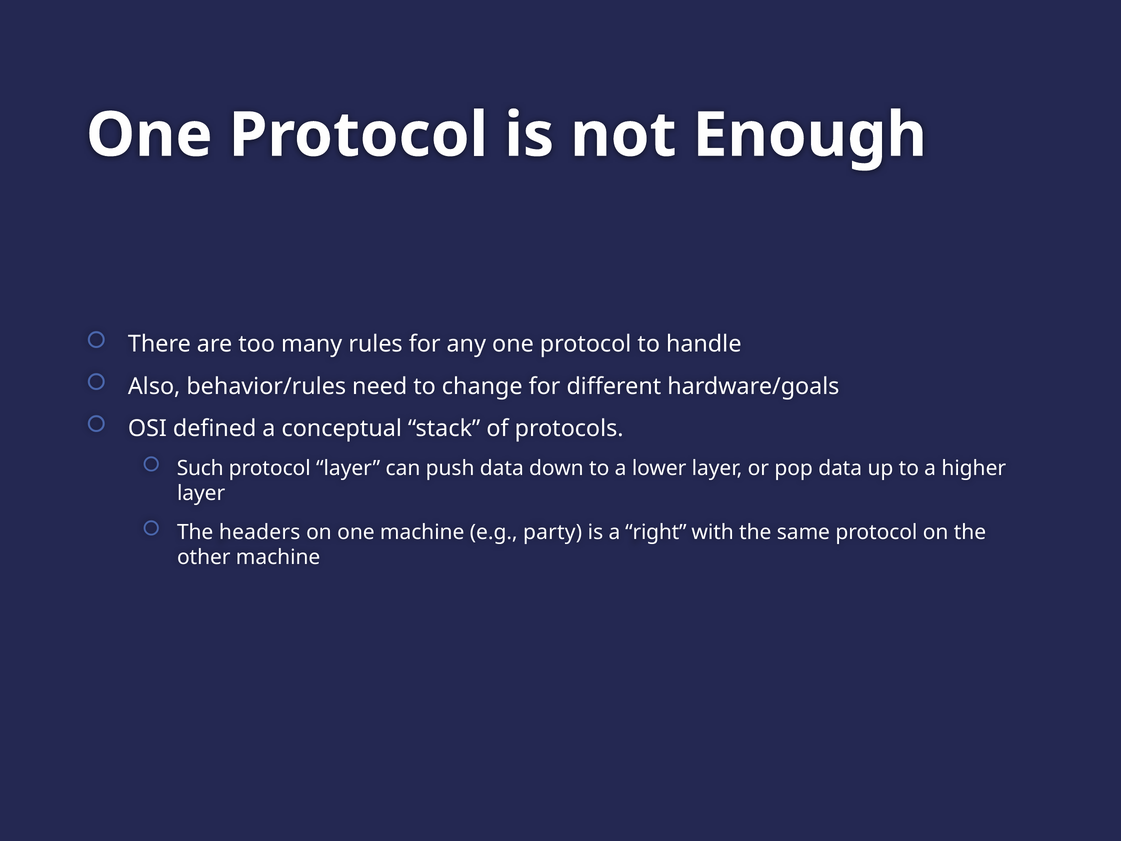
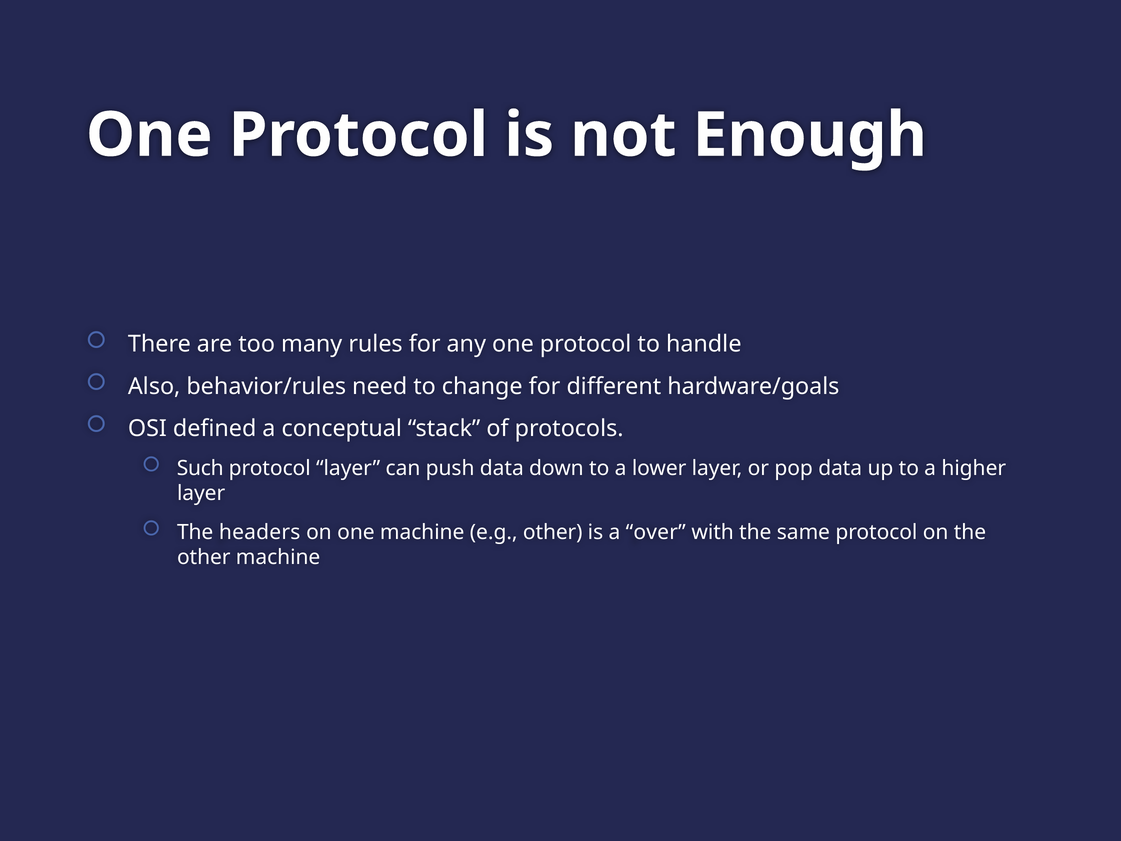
e.g party: party -> other
right: right -> over
